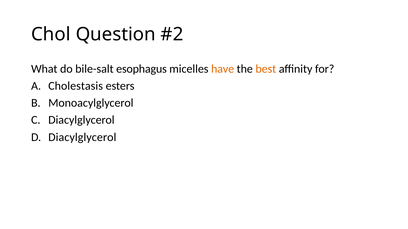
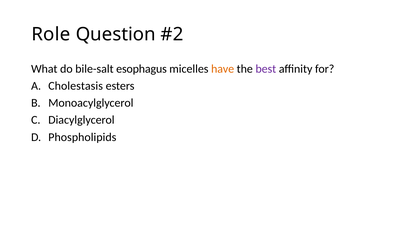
Chol: Chol -> Role
best colour: orange -> purple
Diacylglycerol at (82, 137): Diacylglycerol -> Phospholipids
